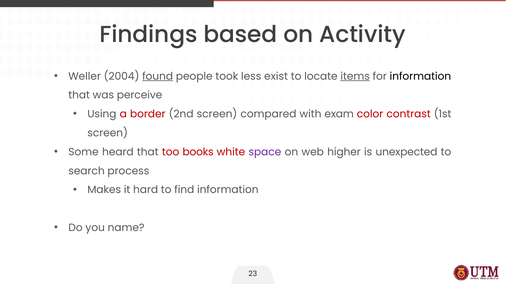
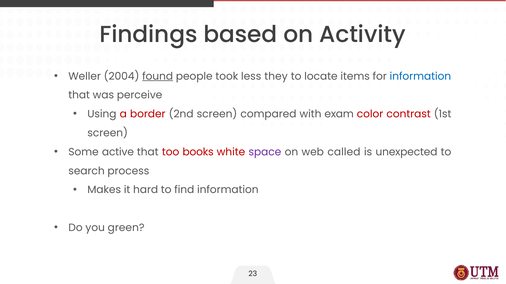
exist: exist -> they
items underline: present -> none
information at (420, 76) colour: black -> blue
heard: heard -> active
higher: higher -> called
name: name -> green
